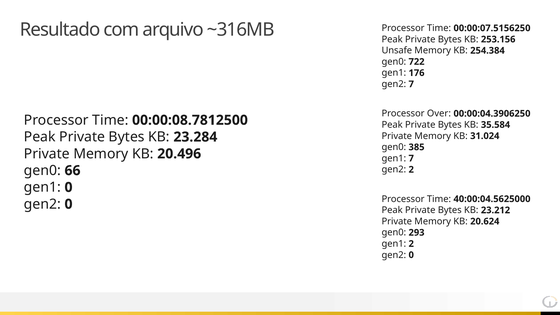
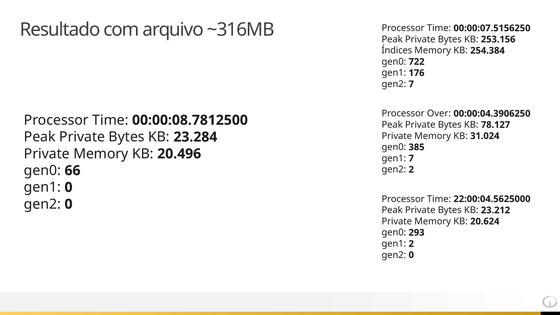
Unsafe: Unsafe -> Índices
35.584: 35.584 -> 78.127
40:00:04.5625000: 40:00:04.5625000 -> 22:00:04.5625000
